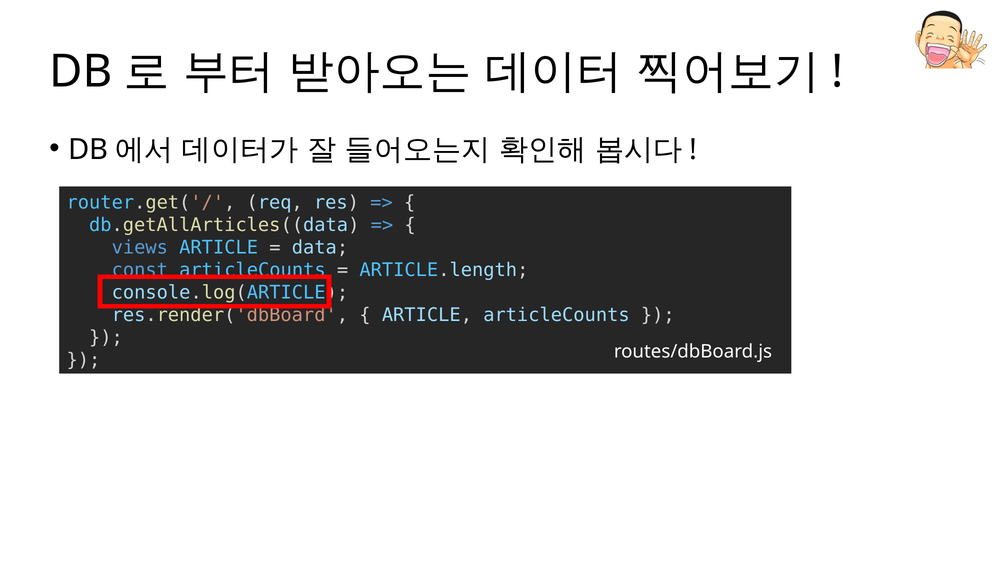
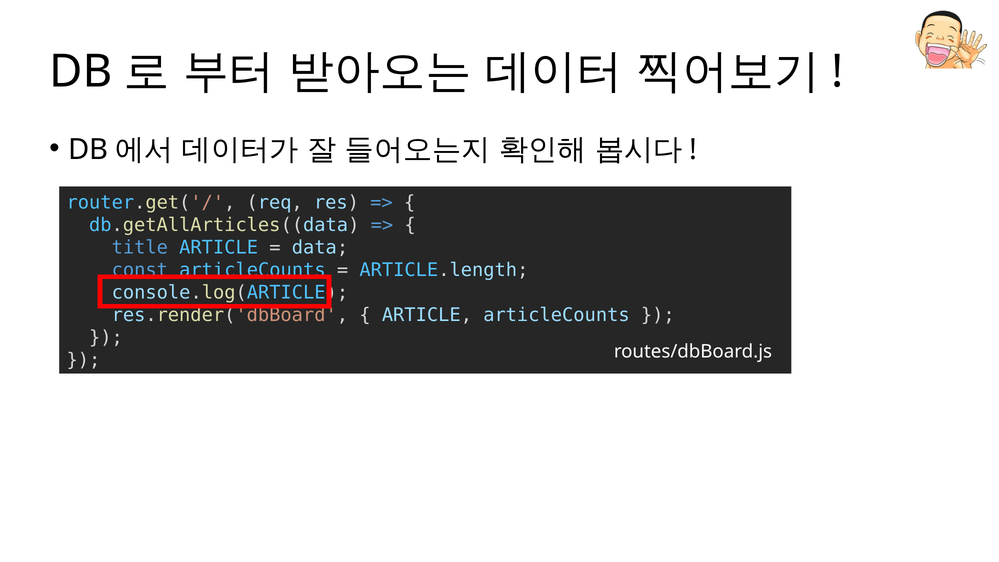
views: views -> title
